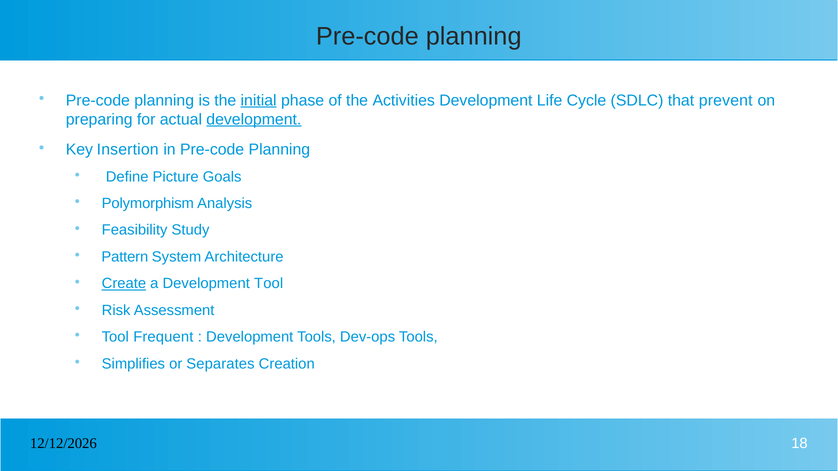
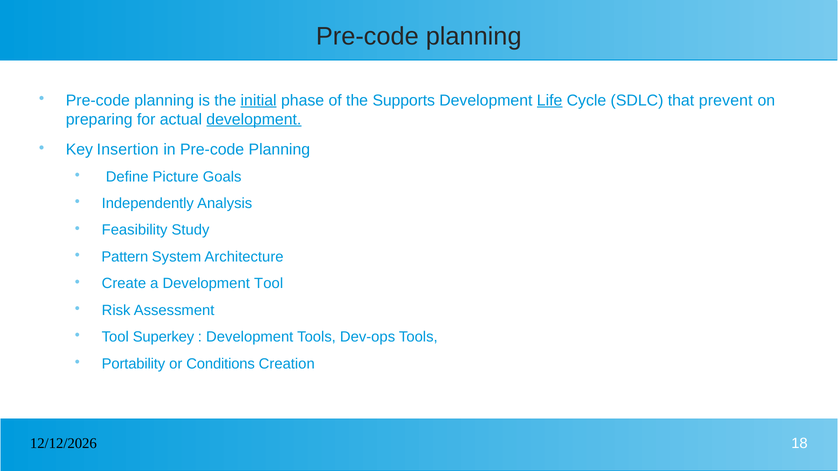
Activities: Activities -> Supports
Life underline: none -> present
Polymorphism: Polymorphism -> Independently
Create underline: present -> none
Frequent: Frequent -> Superkey
Simplifies: Simplifies -> Portability
Separates: Separates -> Conditions
